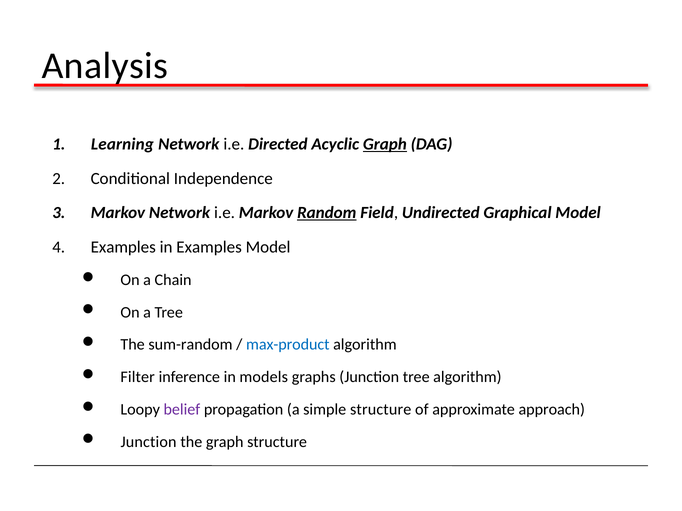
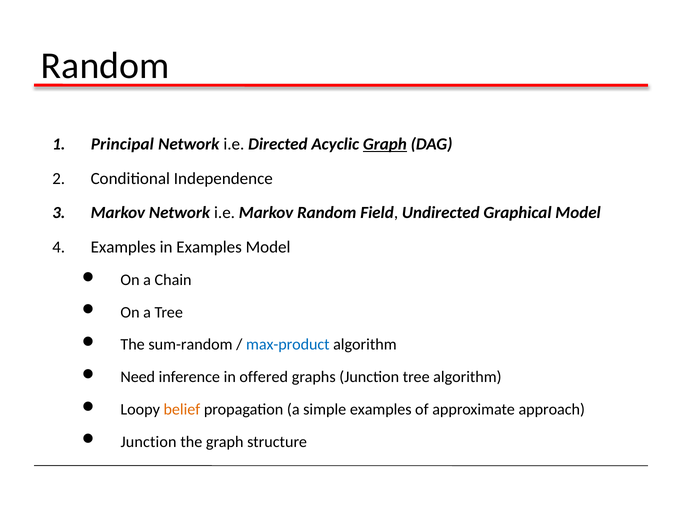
Analysis at (105, 66): Analysis -> Random
Learning: Learning -> Principal
Random at (327, 213) underline: present -> none
Filter: Filter -> Need
models: models -> offered
belief colour: purple -> orange
simple structure: structure -> examples
